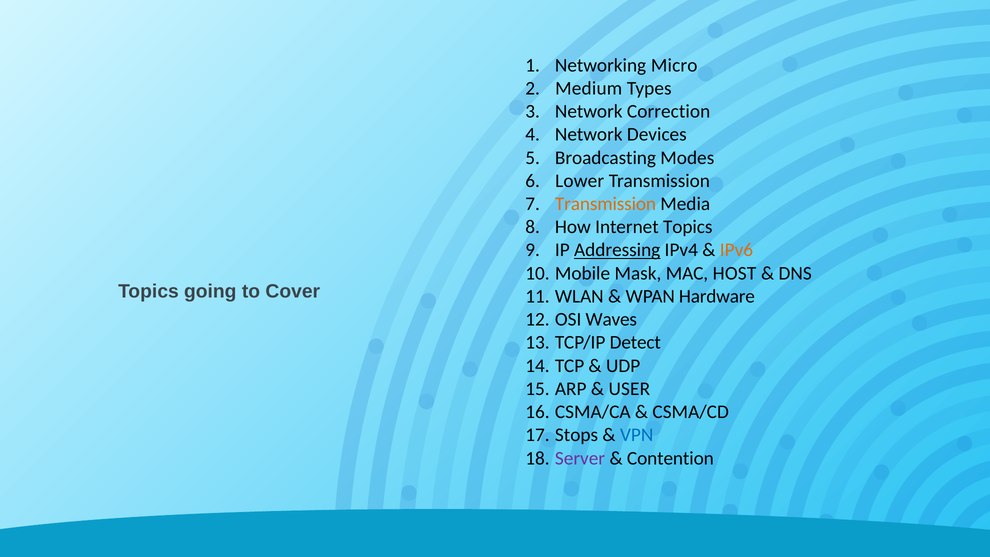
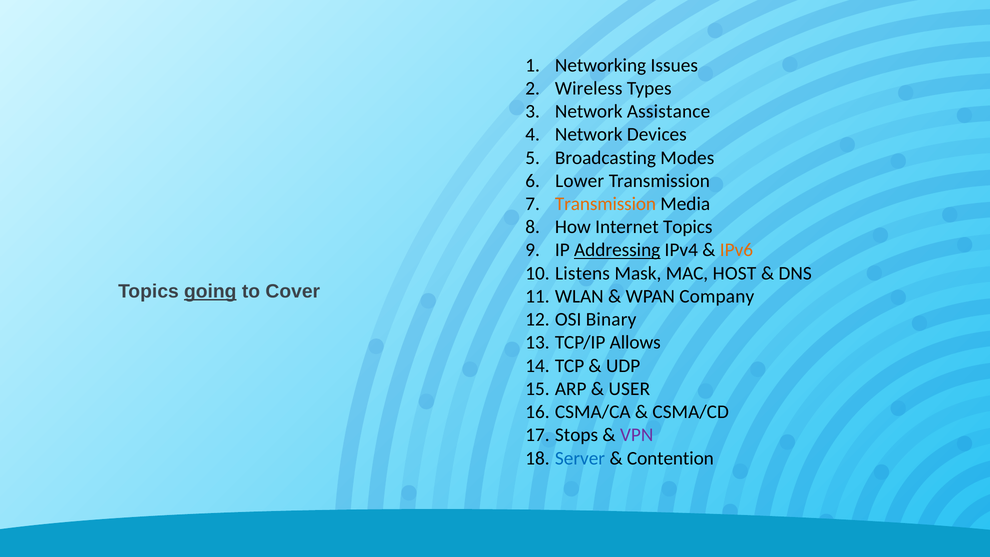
Micro: Micro -> Issues
Medium: Medium -> Wireless
Correction: Correction -> Assistance
Mobile: Mobile -> Listens
going underline: none -> present
Hardware: Hardware -> Company
Waves: Waves -> Binary
Detect: Detect -> Allows
VPN colour: blue -> purple
Server colour: purple -> blue
